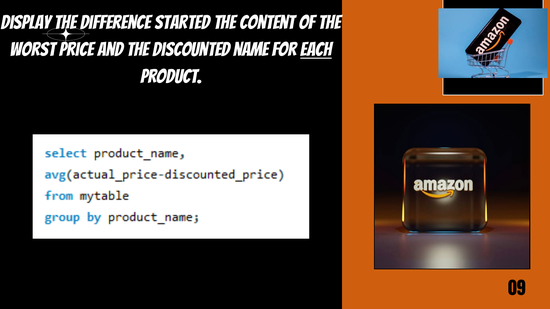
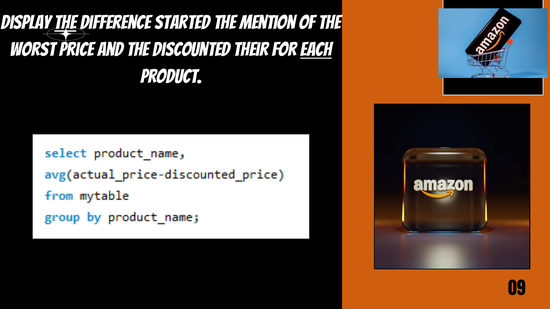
the at (65, 23) underline: none -> present
content: content -> mention
name: name -> their
